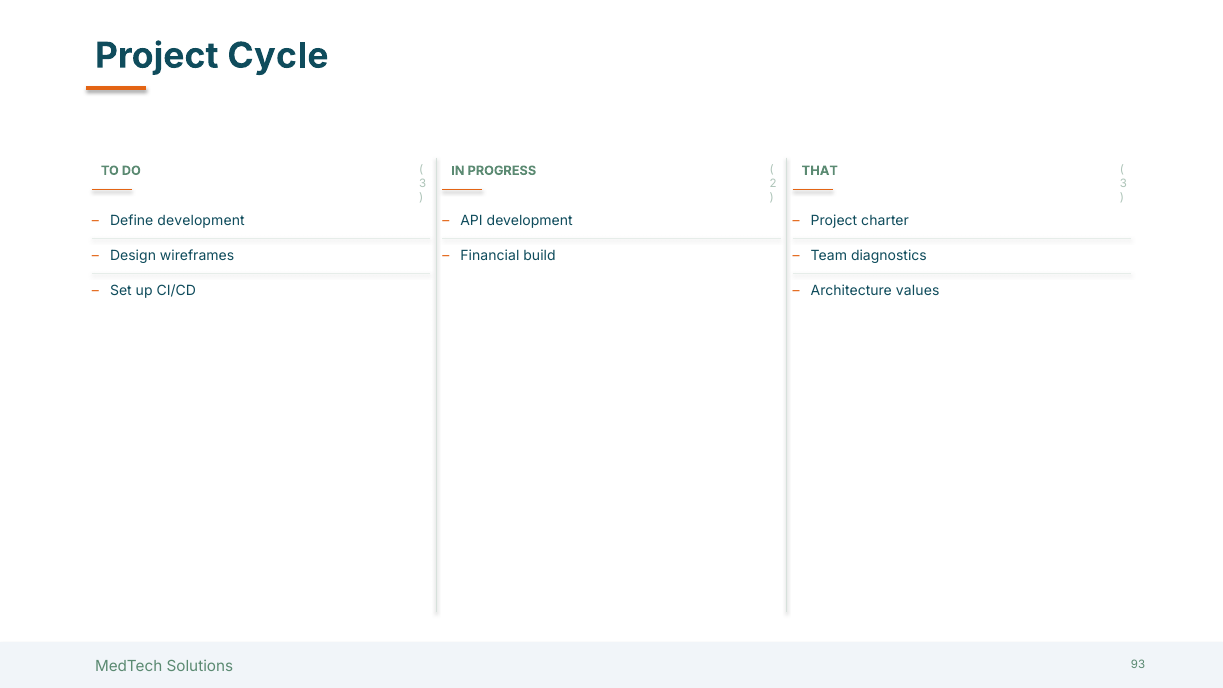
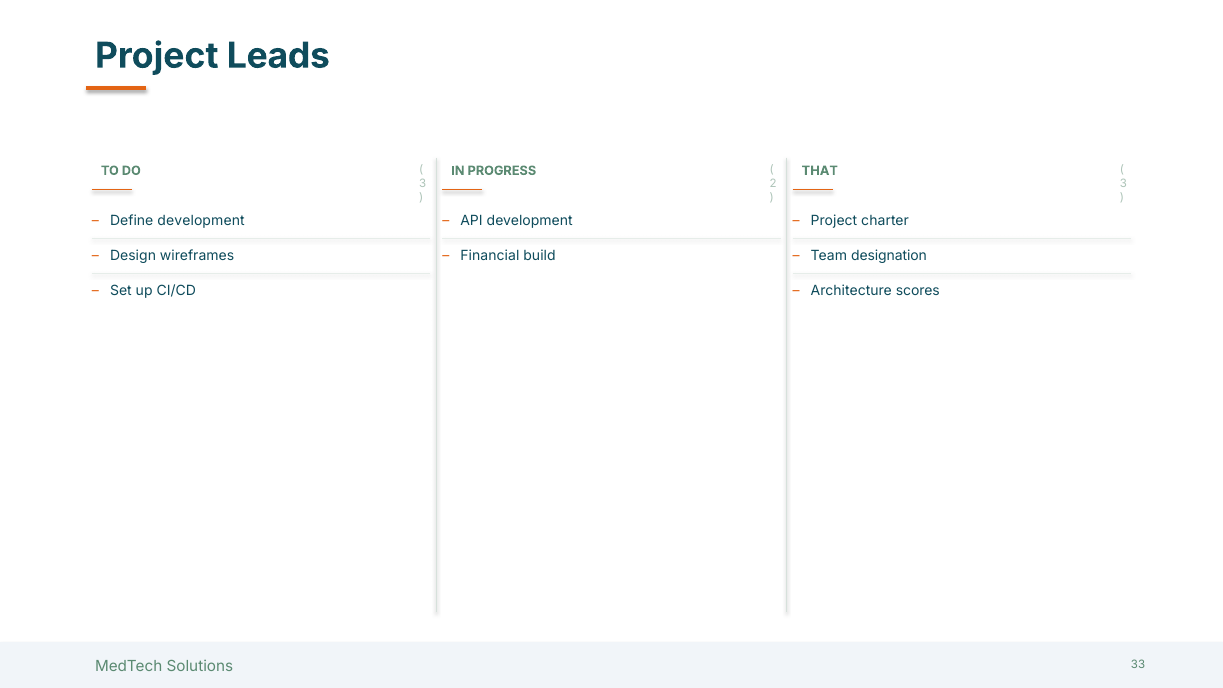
Cycle: Cycle -> Leads
diagnostics: diagnostics -> designation
values: values -> scores
93: 93 -> 33
